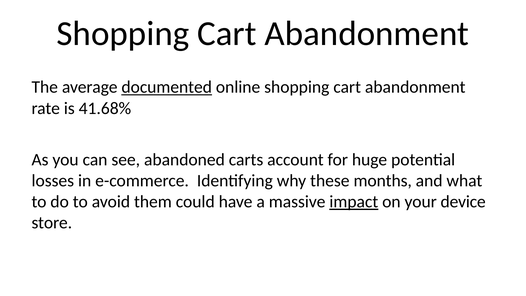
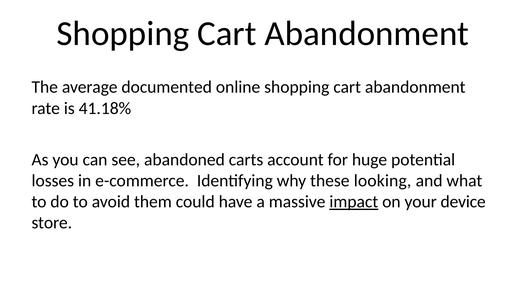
documented underline: present -> none
41.68%: 41.68% -> 41.18%
months: months -> looking
